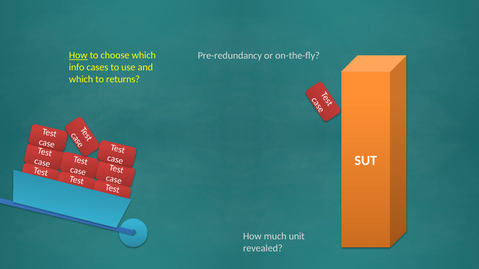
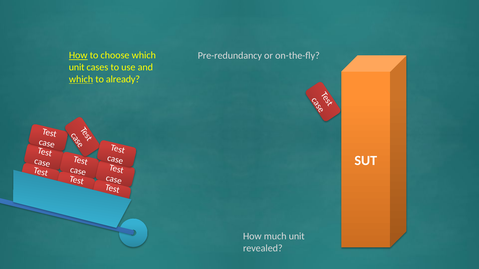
info at (77, 67): info -> unit
which at (81, 79) underline: none -> present
returns: returns -> already
